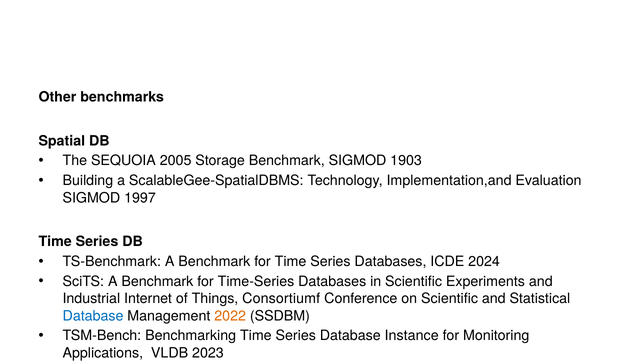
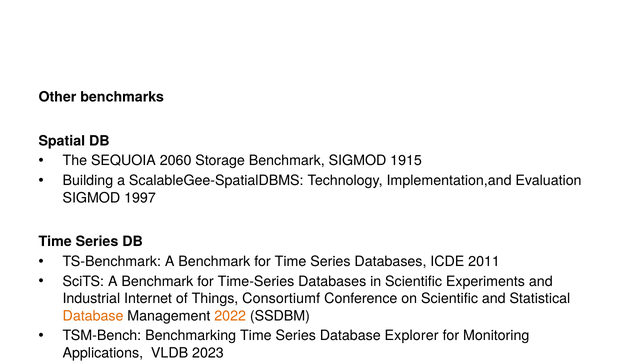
2005: 2005 -> 2060
1903: 1903 -> 1915
ICDE 2024: 2024 -> 2011
Database at (93, 316) colour: blue -> orange
Instance: Instance -> Explorer
